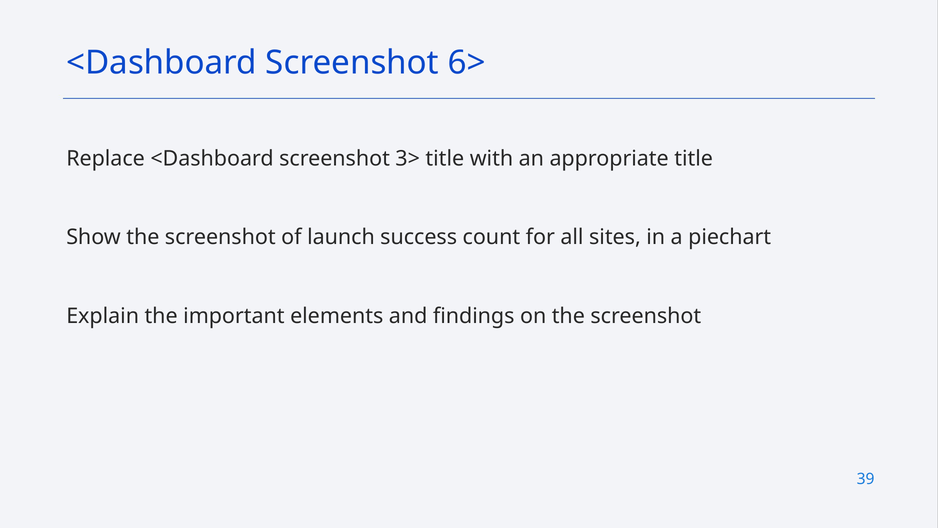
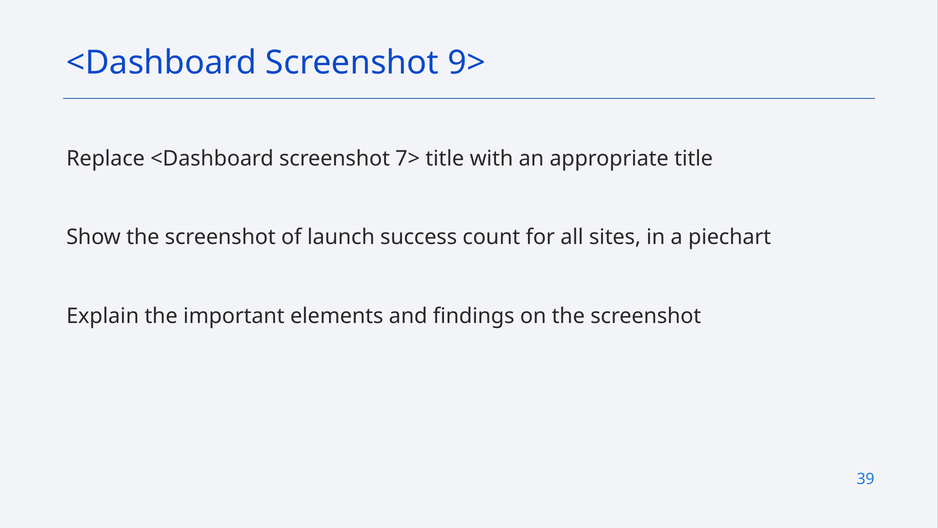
6>: 6> -> 9>
3>: 3> -> 7>
